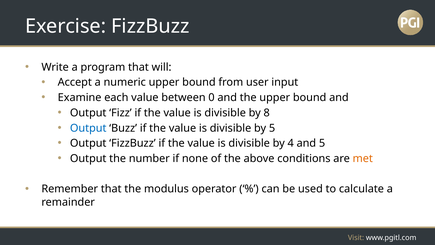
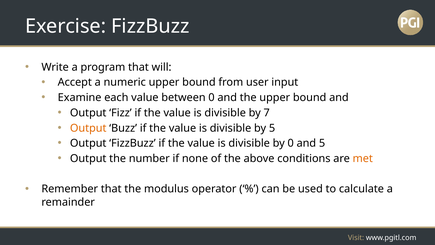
8: 8 -> 7
Output at (88, 128) colour: blue -> orange
by 4: 4 -> 0
